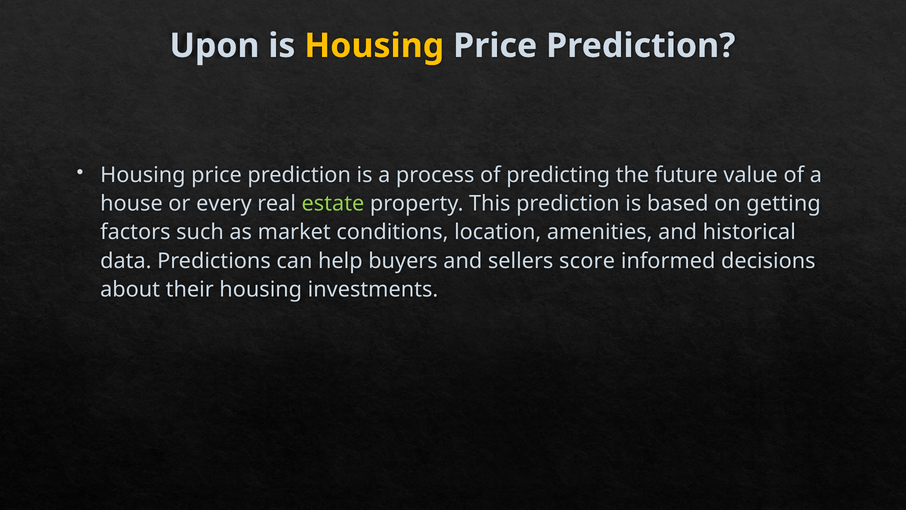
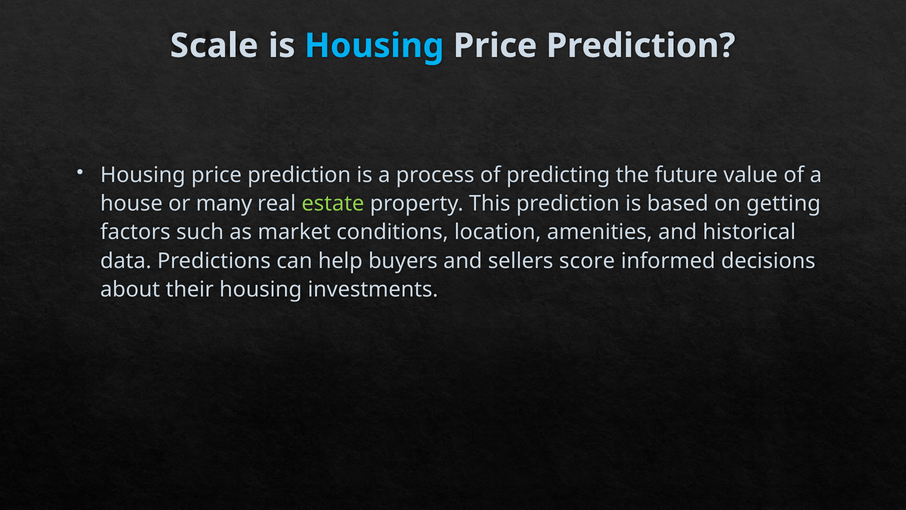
Upon: Upon -> Scale
Housing at (374, 46) colour: yellow -> light blue
every: every -> many
